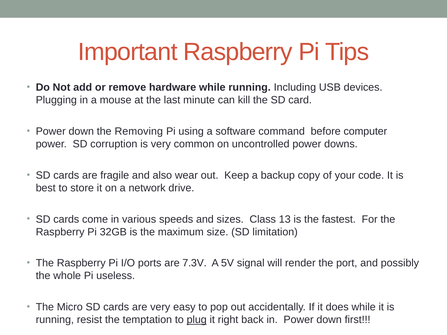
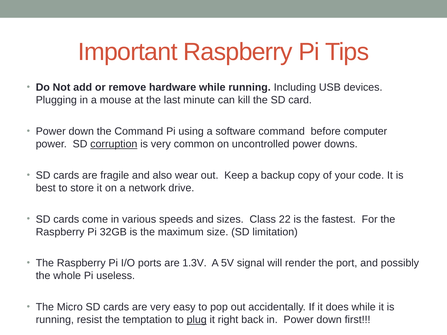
the Removing: Removing -> Command
corruption underline: none -> present
13: 13 -> 22
7.3V: 7.3V -> 1.3V
